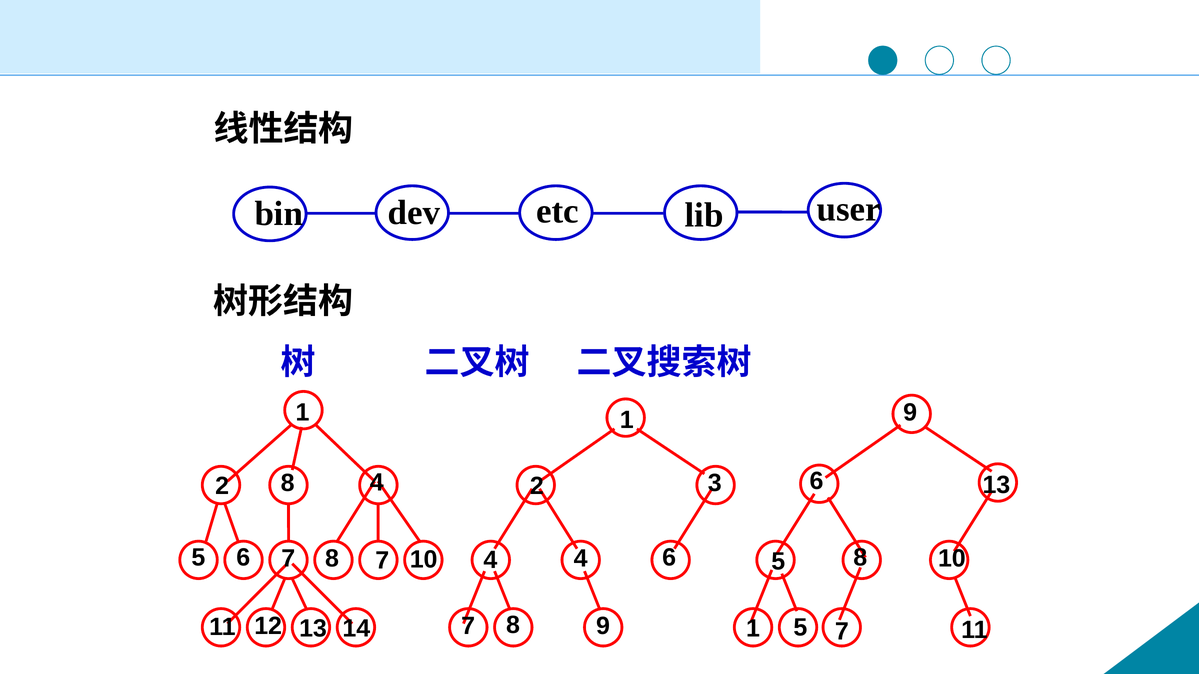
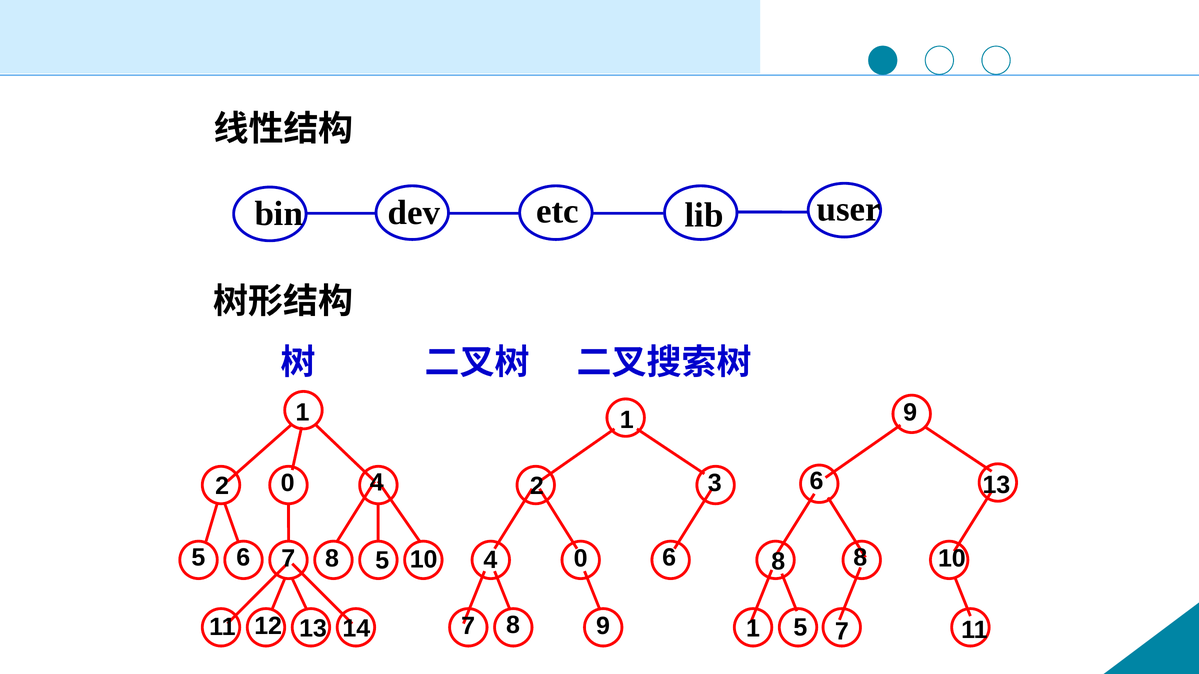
2 8: 8 -> 0
7 8 7: 7 -> 5
10 5: 5 -> 8
4 4: 4 -> 0
